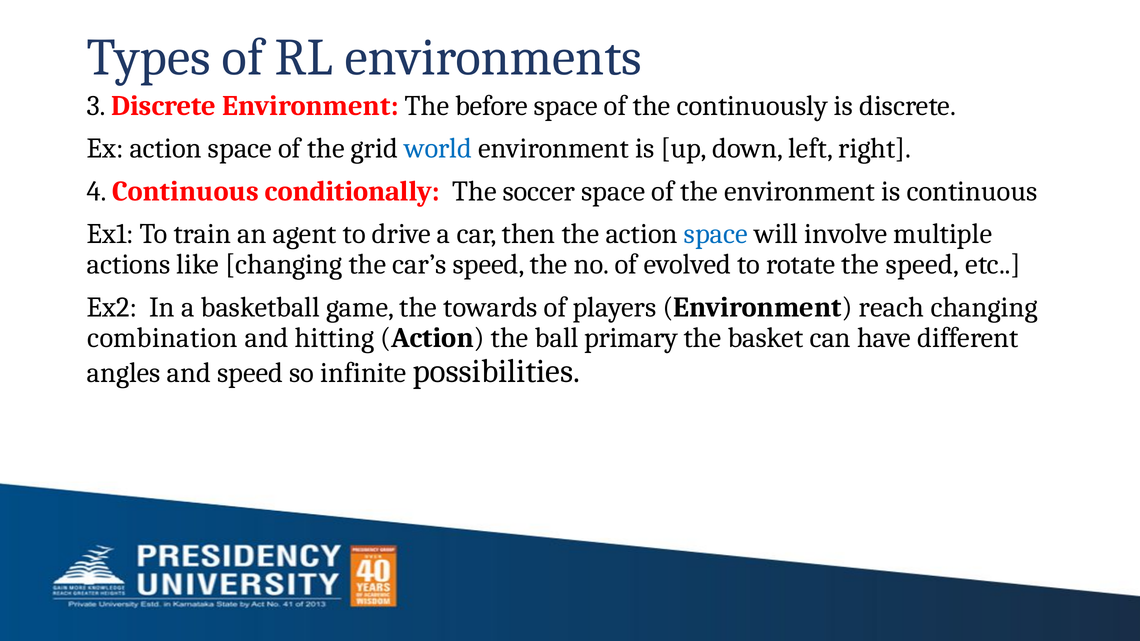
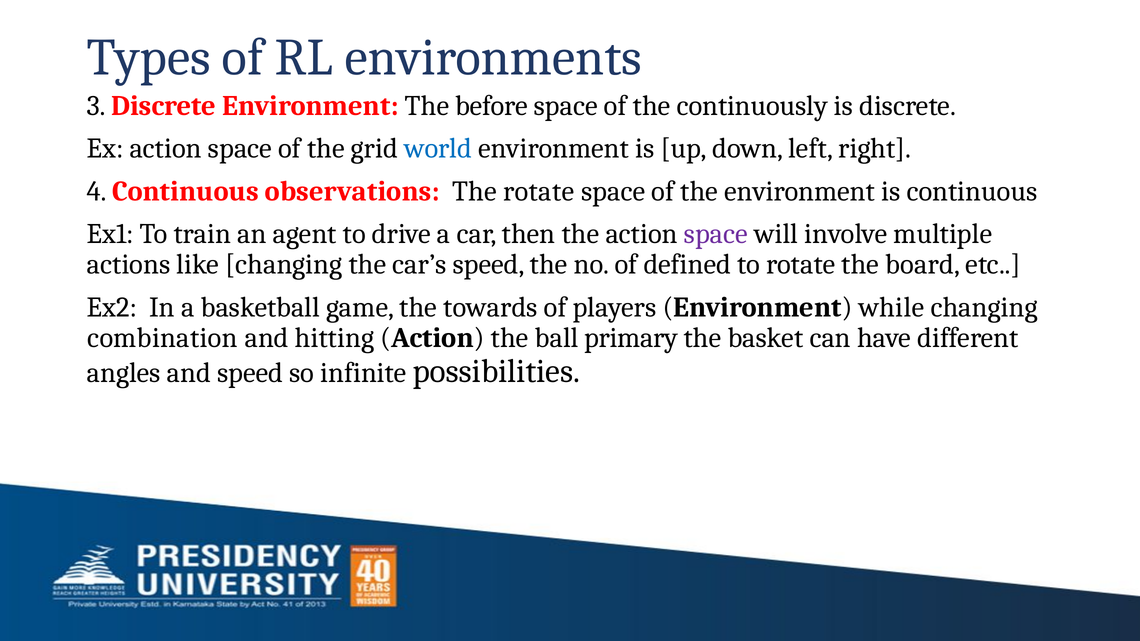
conditionally: conditionally -> observations
The soccer: soccer -> rotate
space at (716, 234) colour: blue -> purple
evolved: evolved -> defined
the speed: speed -> board
reach: reach -> while
